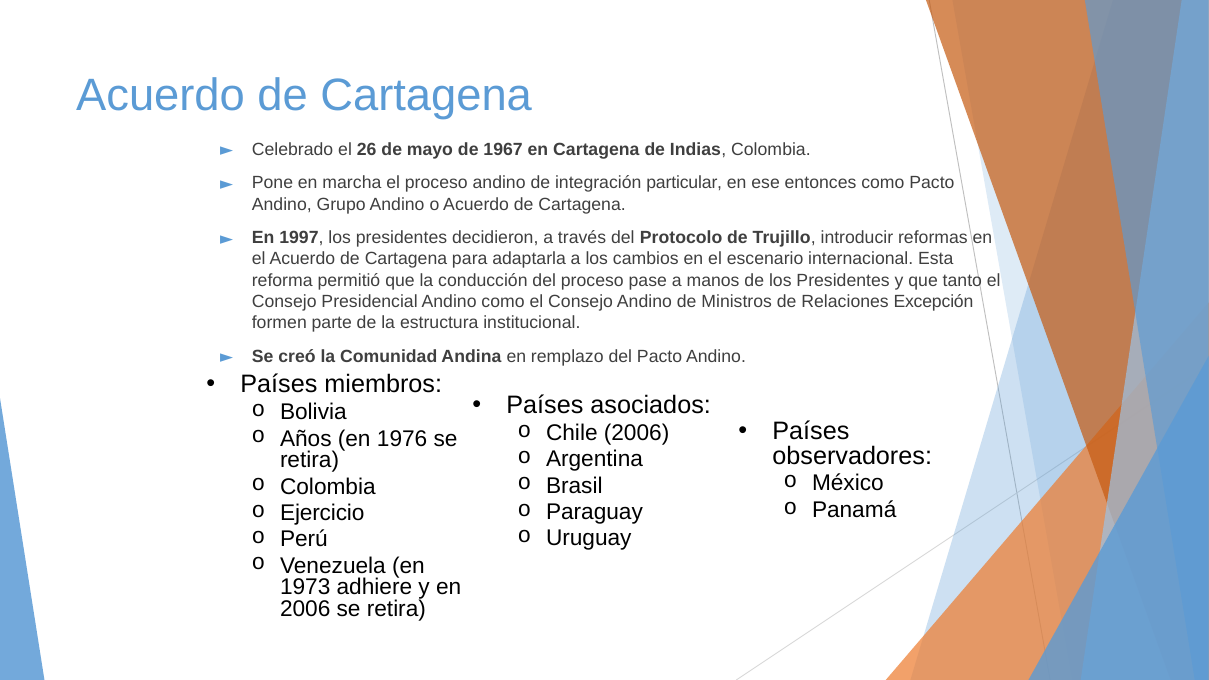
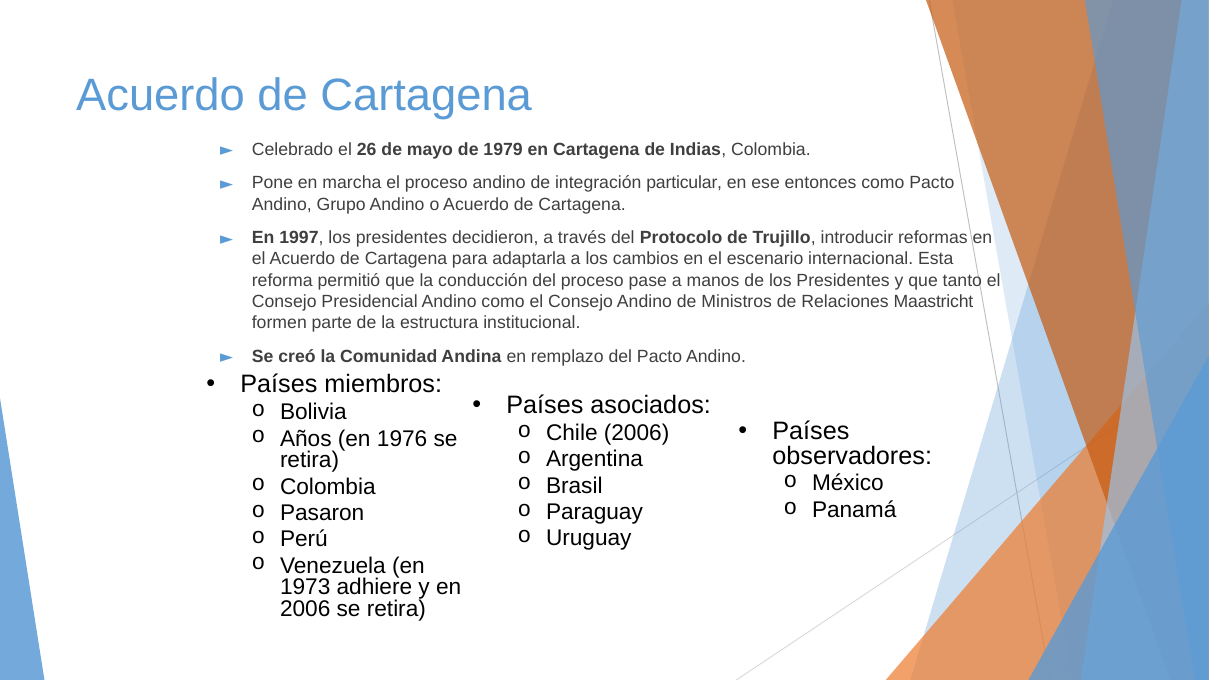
1967: 1967 -> 1979
Excepción: Excepción -> Maastricht
Ejercicio: Ejercicio -> Pasaron
